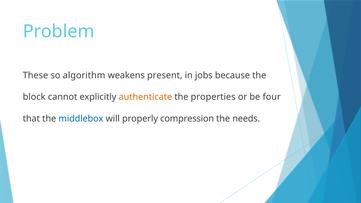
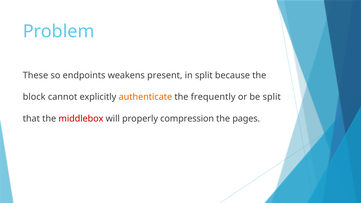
algorithm: algorithm -> endpoints
in jobs: jobs -> split
properties: properties -> frequently
be four: four -> split
middlebox colour: blue -> red
needs: needs -> pages
